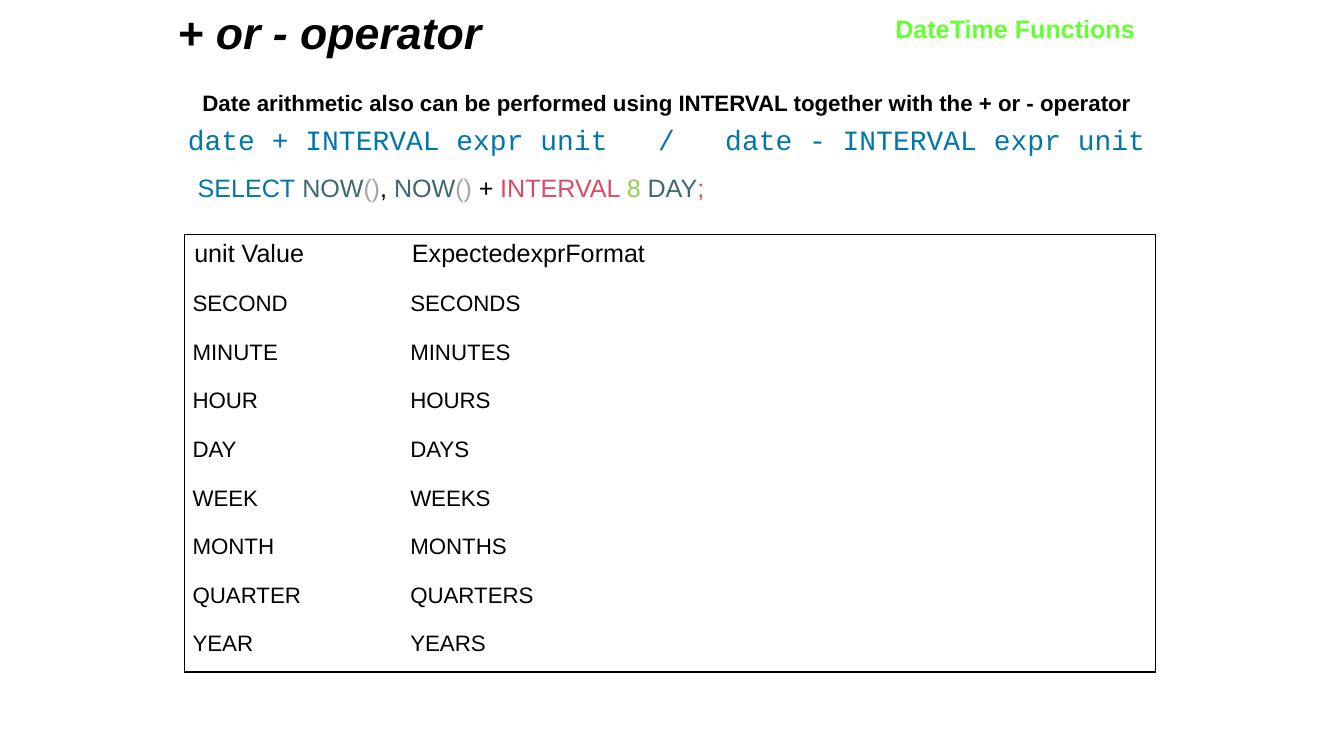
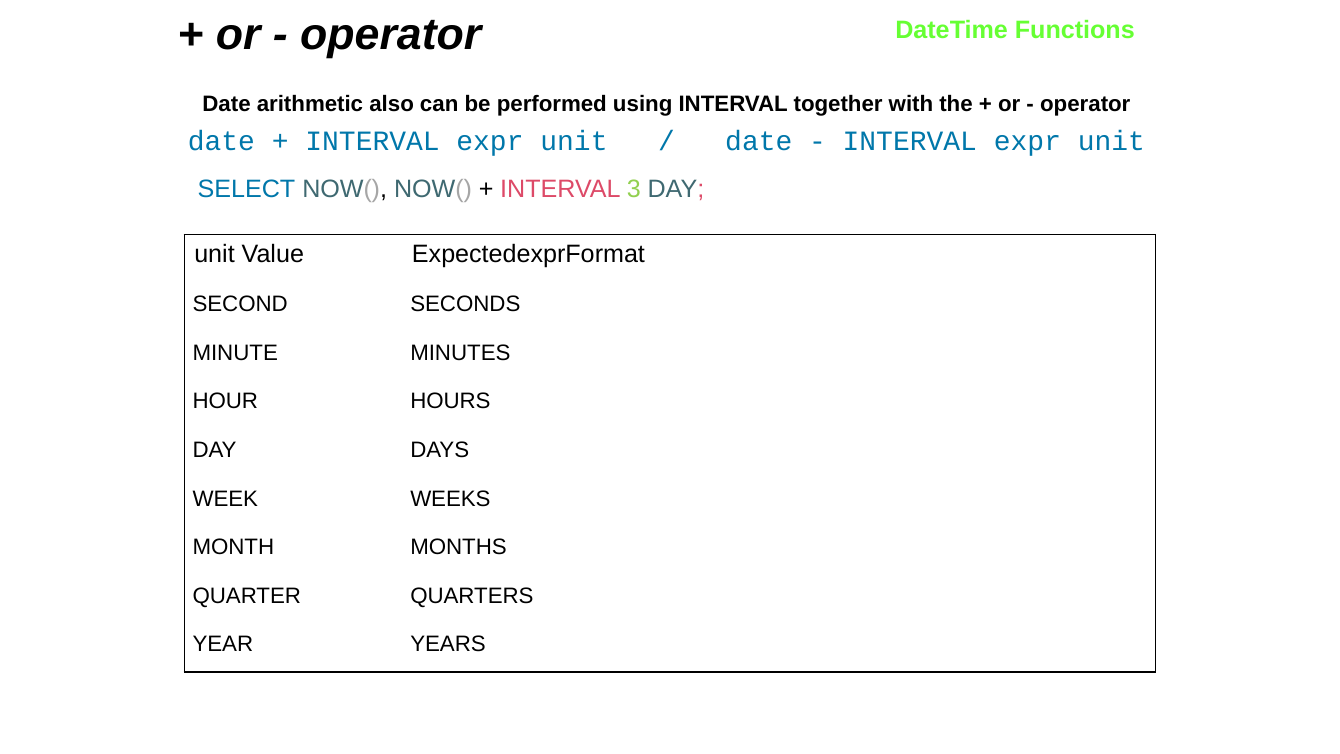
8: 8 -> 3
